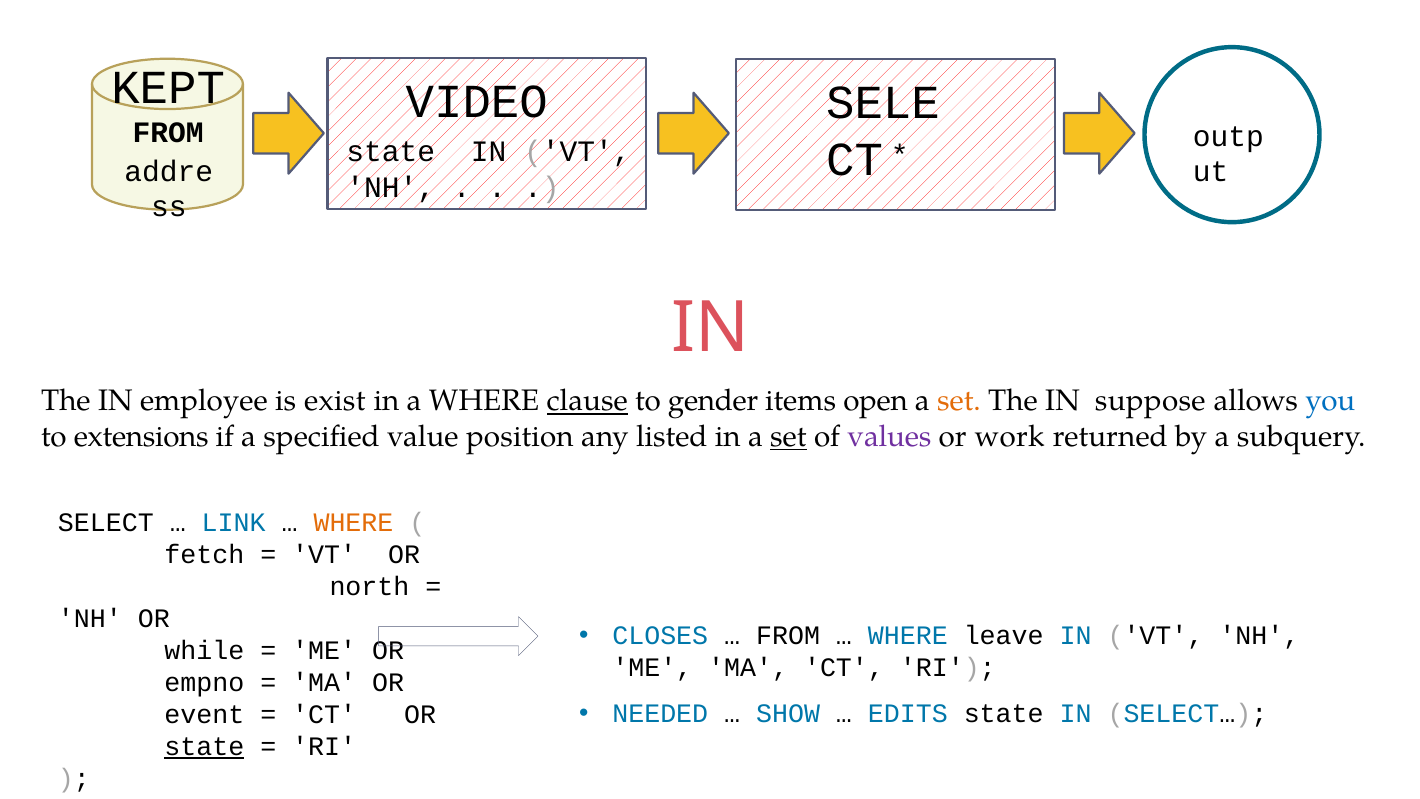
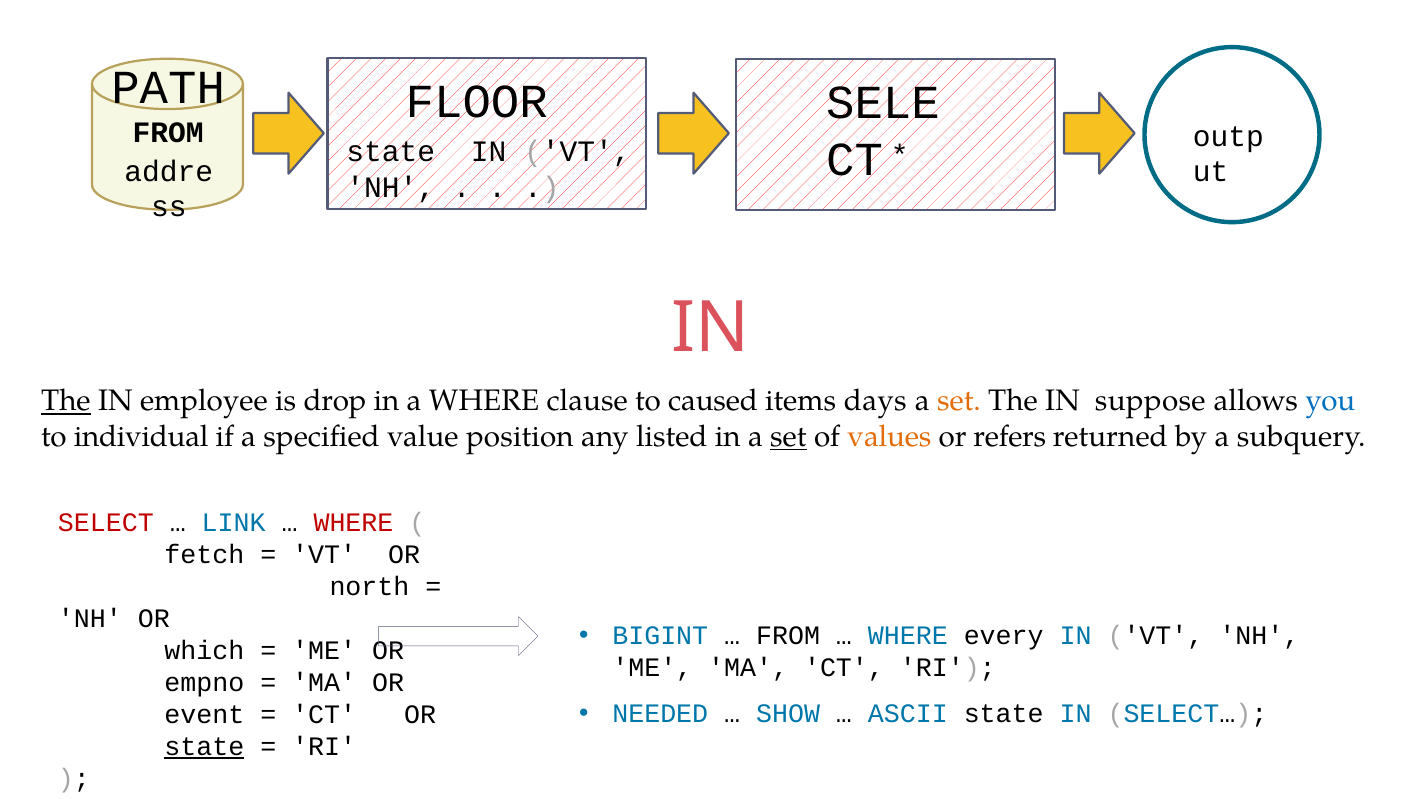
KEPT: KEPT -> PATH
VIDEO: VIDEO -> FLOOR
The at (66, 401) underline: none -> present
exist: exist -> drop
clause underline: present -> none
gender: gender -> caused
open: open -> days
extensions: extensions -> individual
values colour: purple -> orange
work: work -> refers
SELECT colour: black -> red
WHERE at (353, 523) colour: orange -> red
CLOSES: CLOSES -> BIGINT
leave: leave -> every
while: while -> which
EDITS: EDITS -> ASCII
